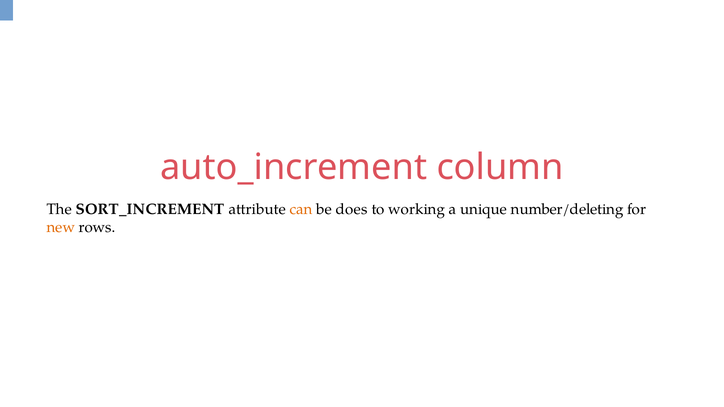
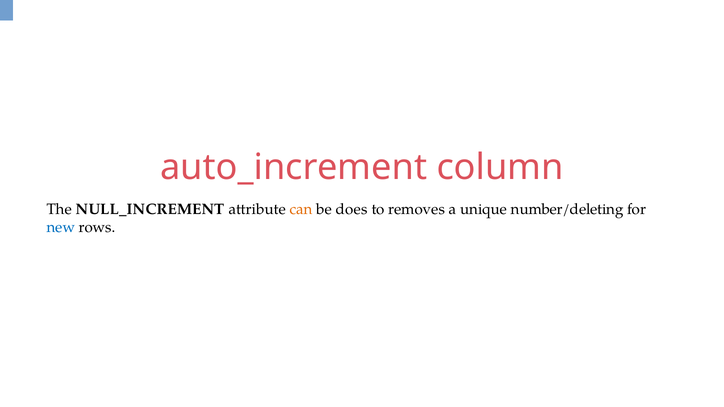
SORT_INCREMENT: SORT_INCREMENT -> NULL_INCREMENT
working: working -> removes
new colour: orange -> blue
